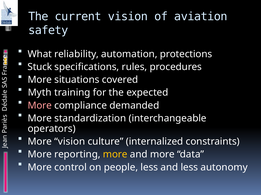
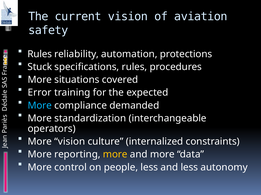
What at (40, 54): What -> Rules
Myth: Myth -> Error
More at (40, 106) colour: pink -> light blue
